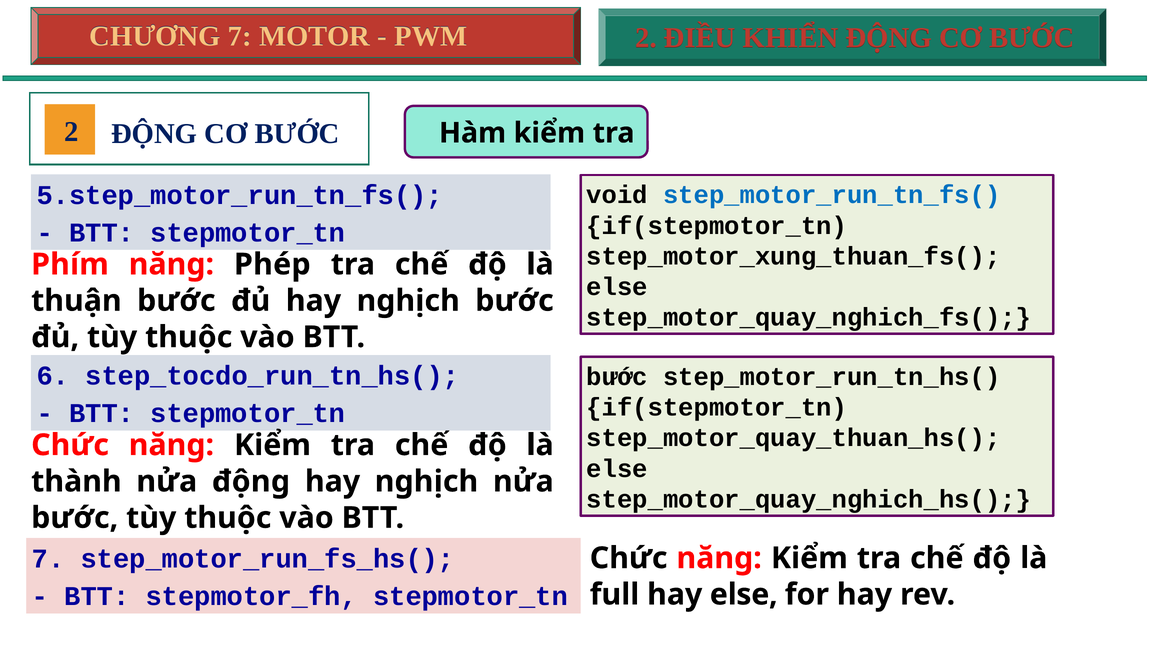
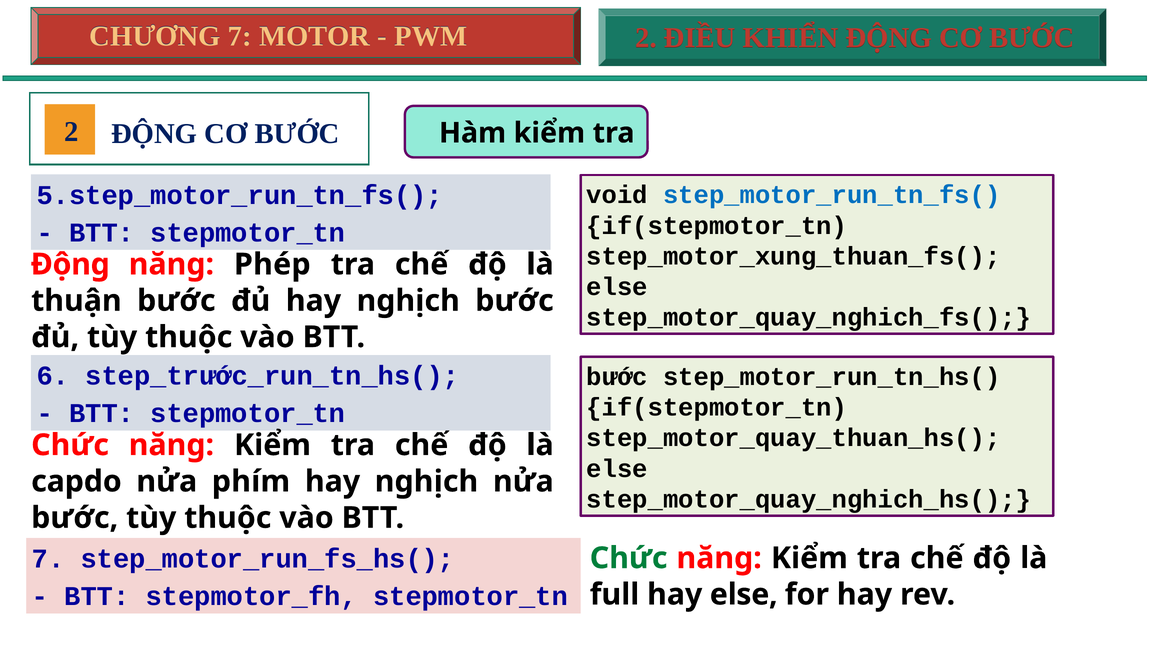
Phím at (70, 265): Phím -> Động
step_tocdo_run_tn_hs(: step_tocdo_run_tn_hs( -> step_trước_run_tn_hs(
thành: thành -> capdo
nửa động: động -> phím
Chức at (629, 558) colour: black -> green
